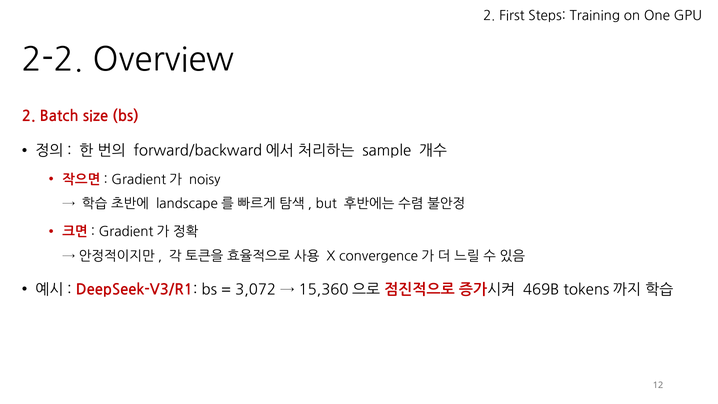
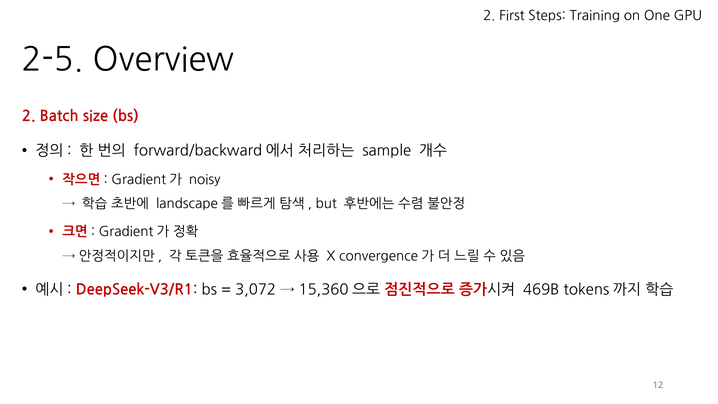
2-2: 2-2 -> 2-5
